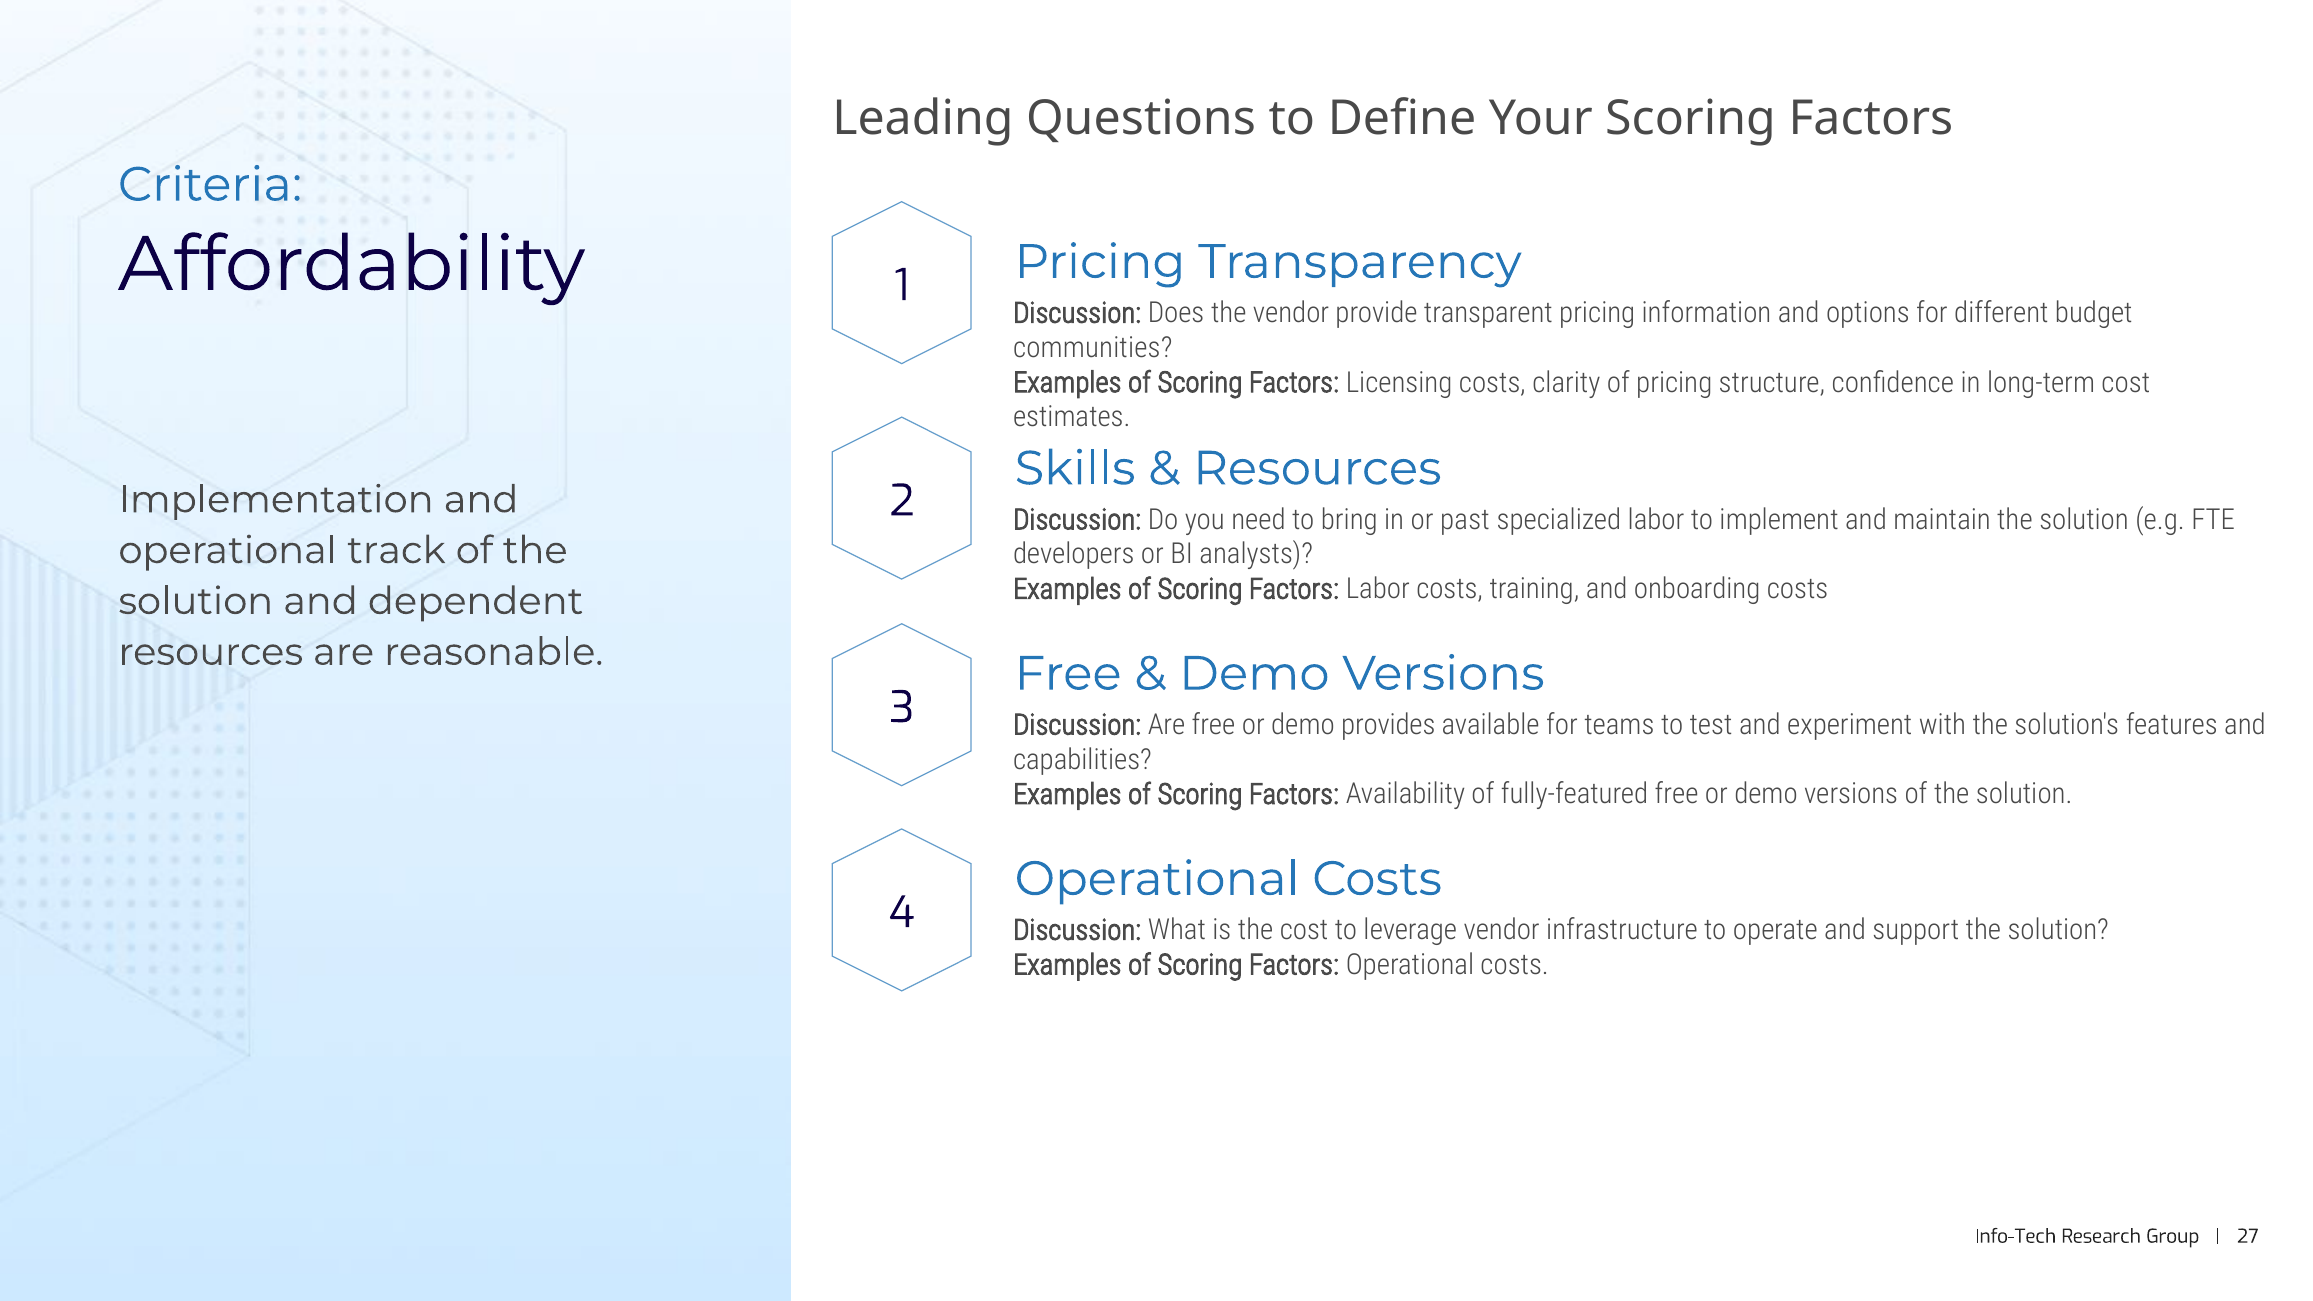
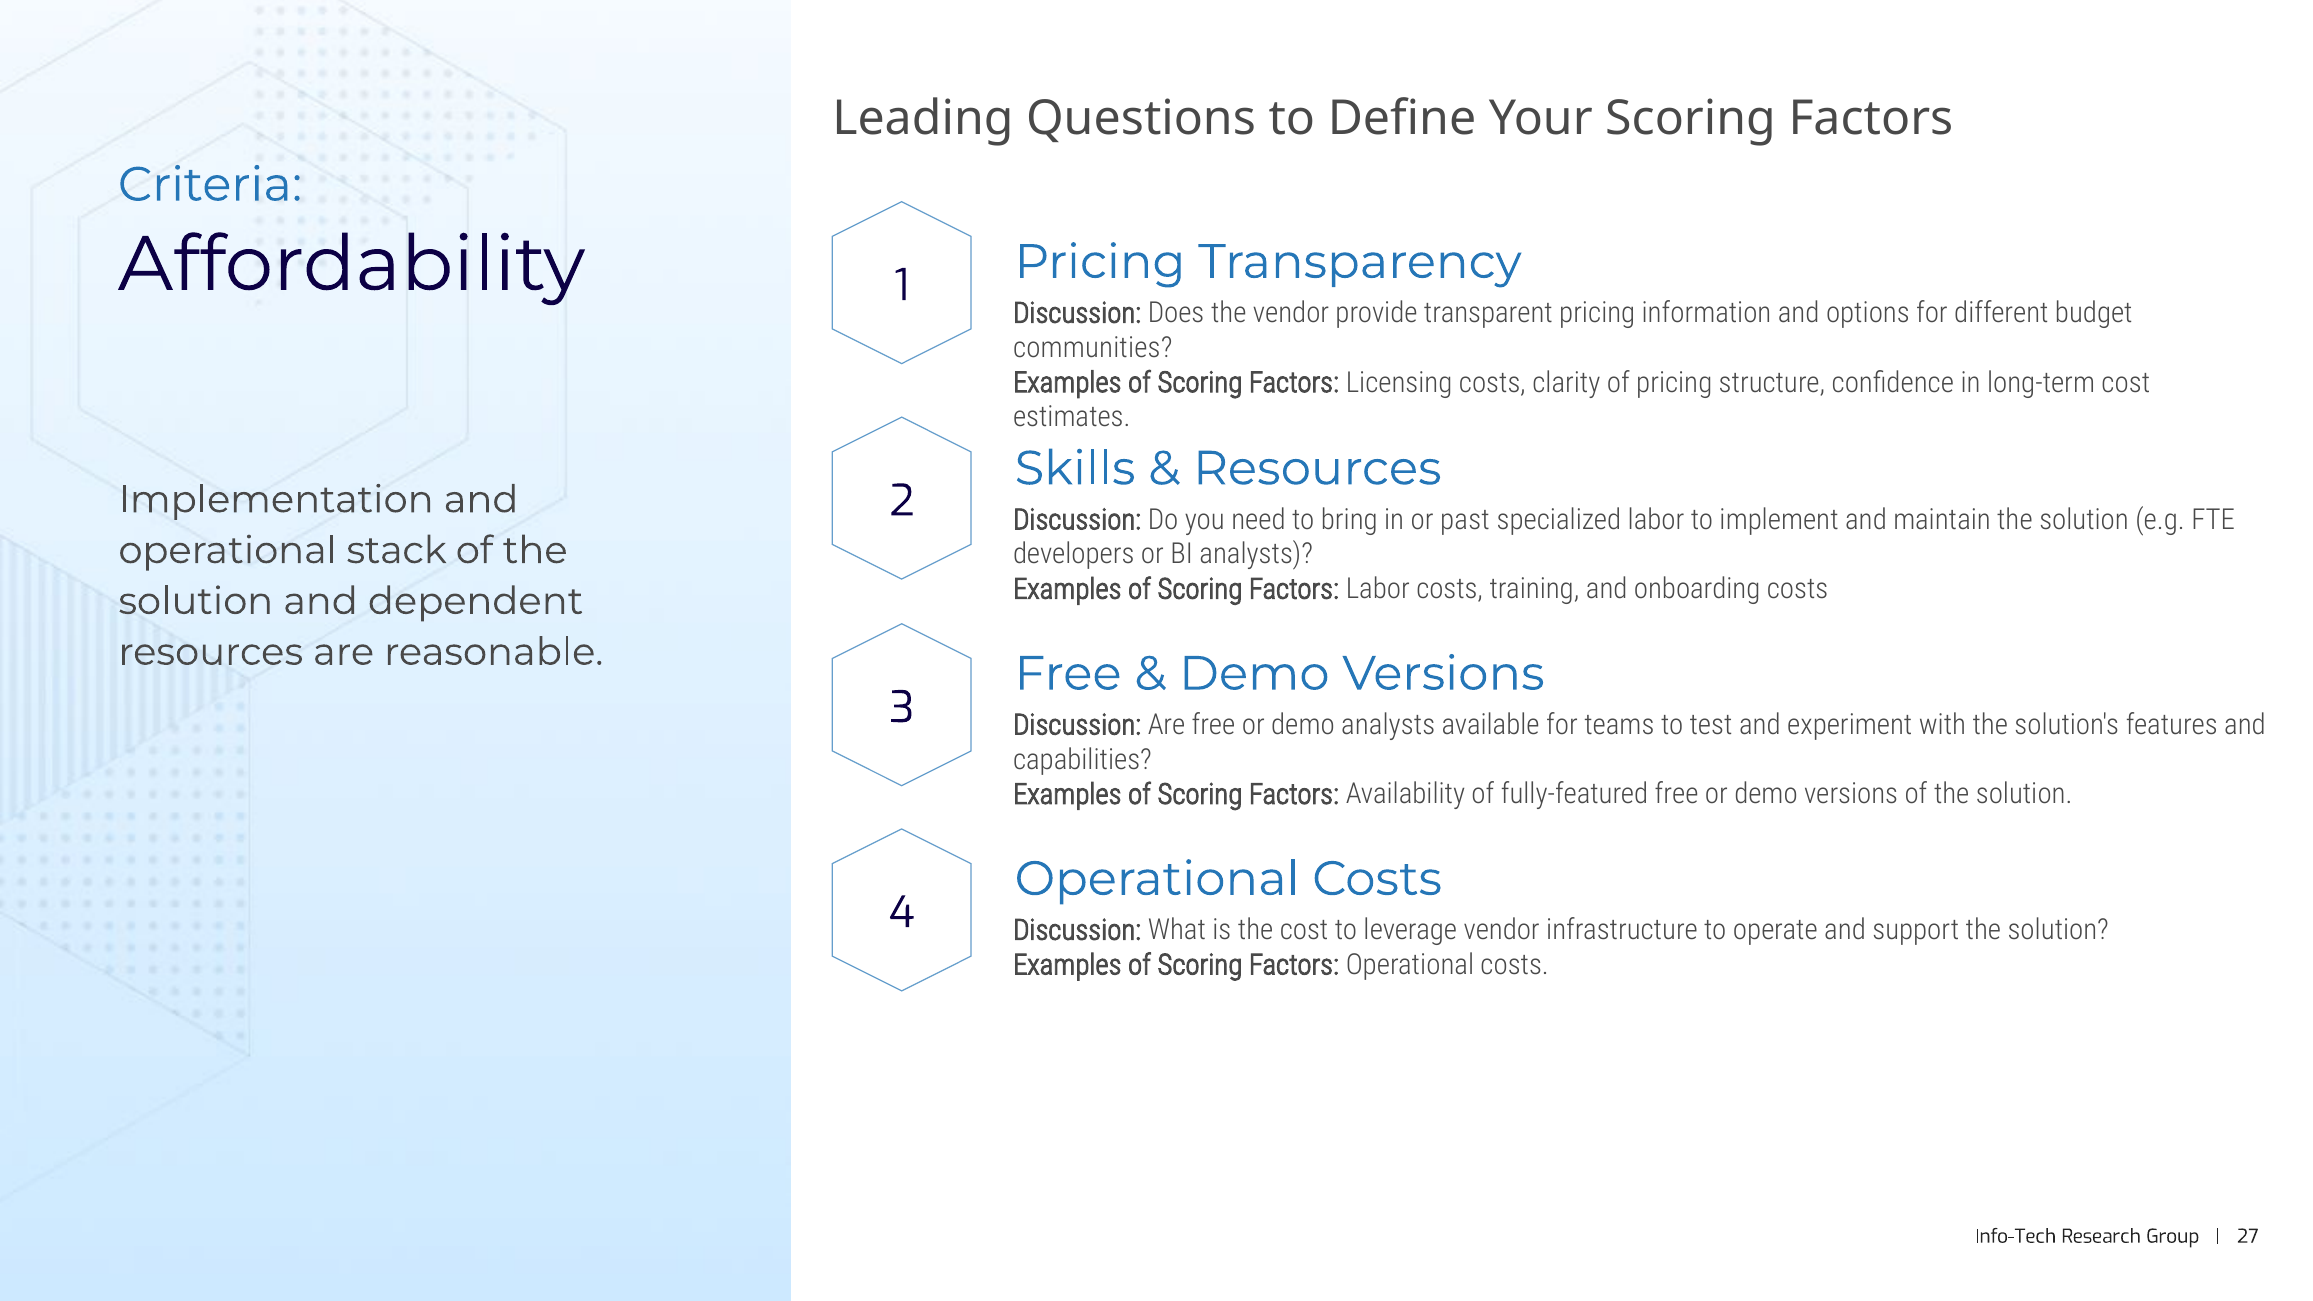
track: track -> stack
demo provides: provides -> analysts
